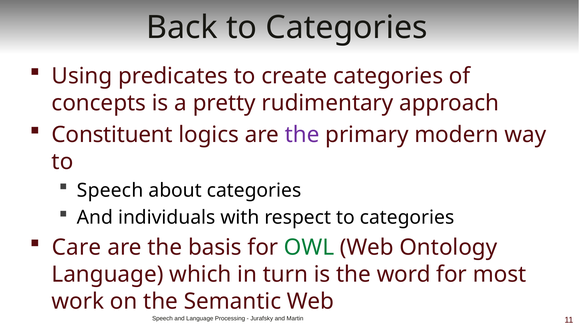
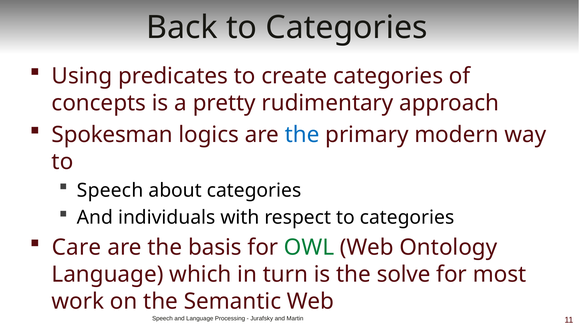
Constituent: Constituent -> Spokesman
the at (302, 134) colour: purple -> blue
word: word -> solve
